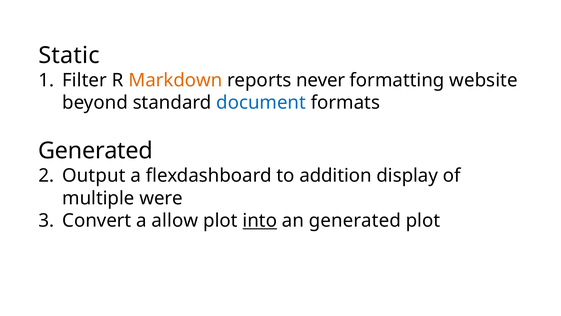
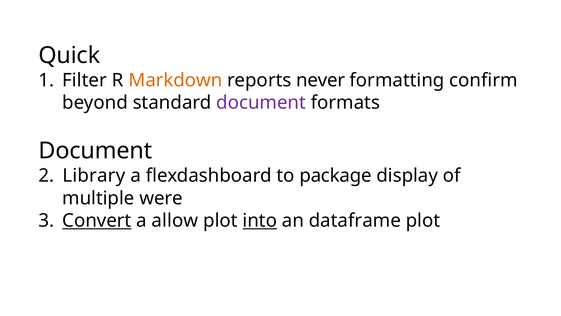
Static: Static -> Quick
website: website -> confirm
document at (261, 103) colour: blue -> purple
Generated at (95, 151): Generated -> Document
Output: Output -> Library
addition: addition -> package
Convert underline: none -> present
an generated: generated -> dataframe
